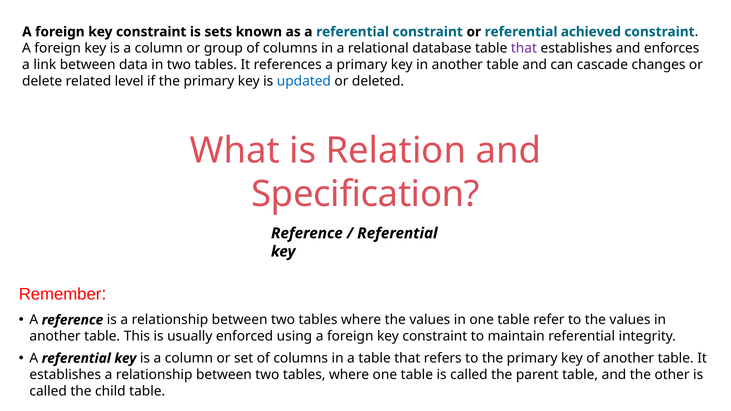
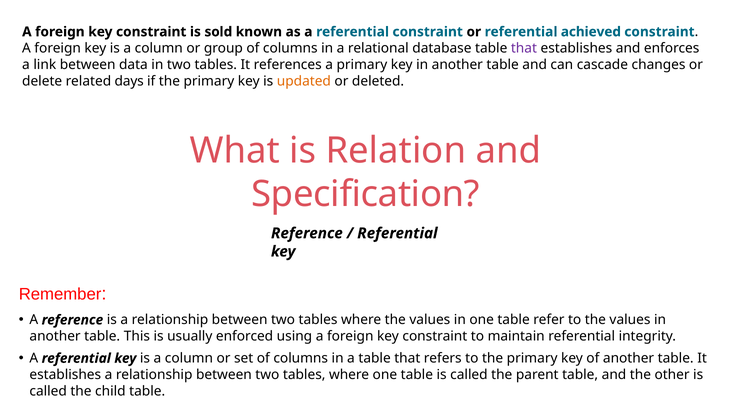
sets: sets -> sold
level: level -> days
updated colour: blue -> orange
